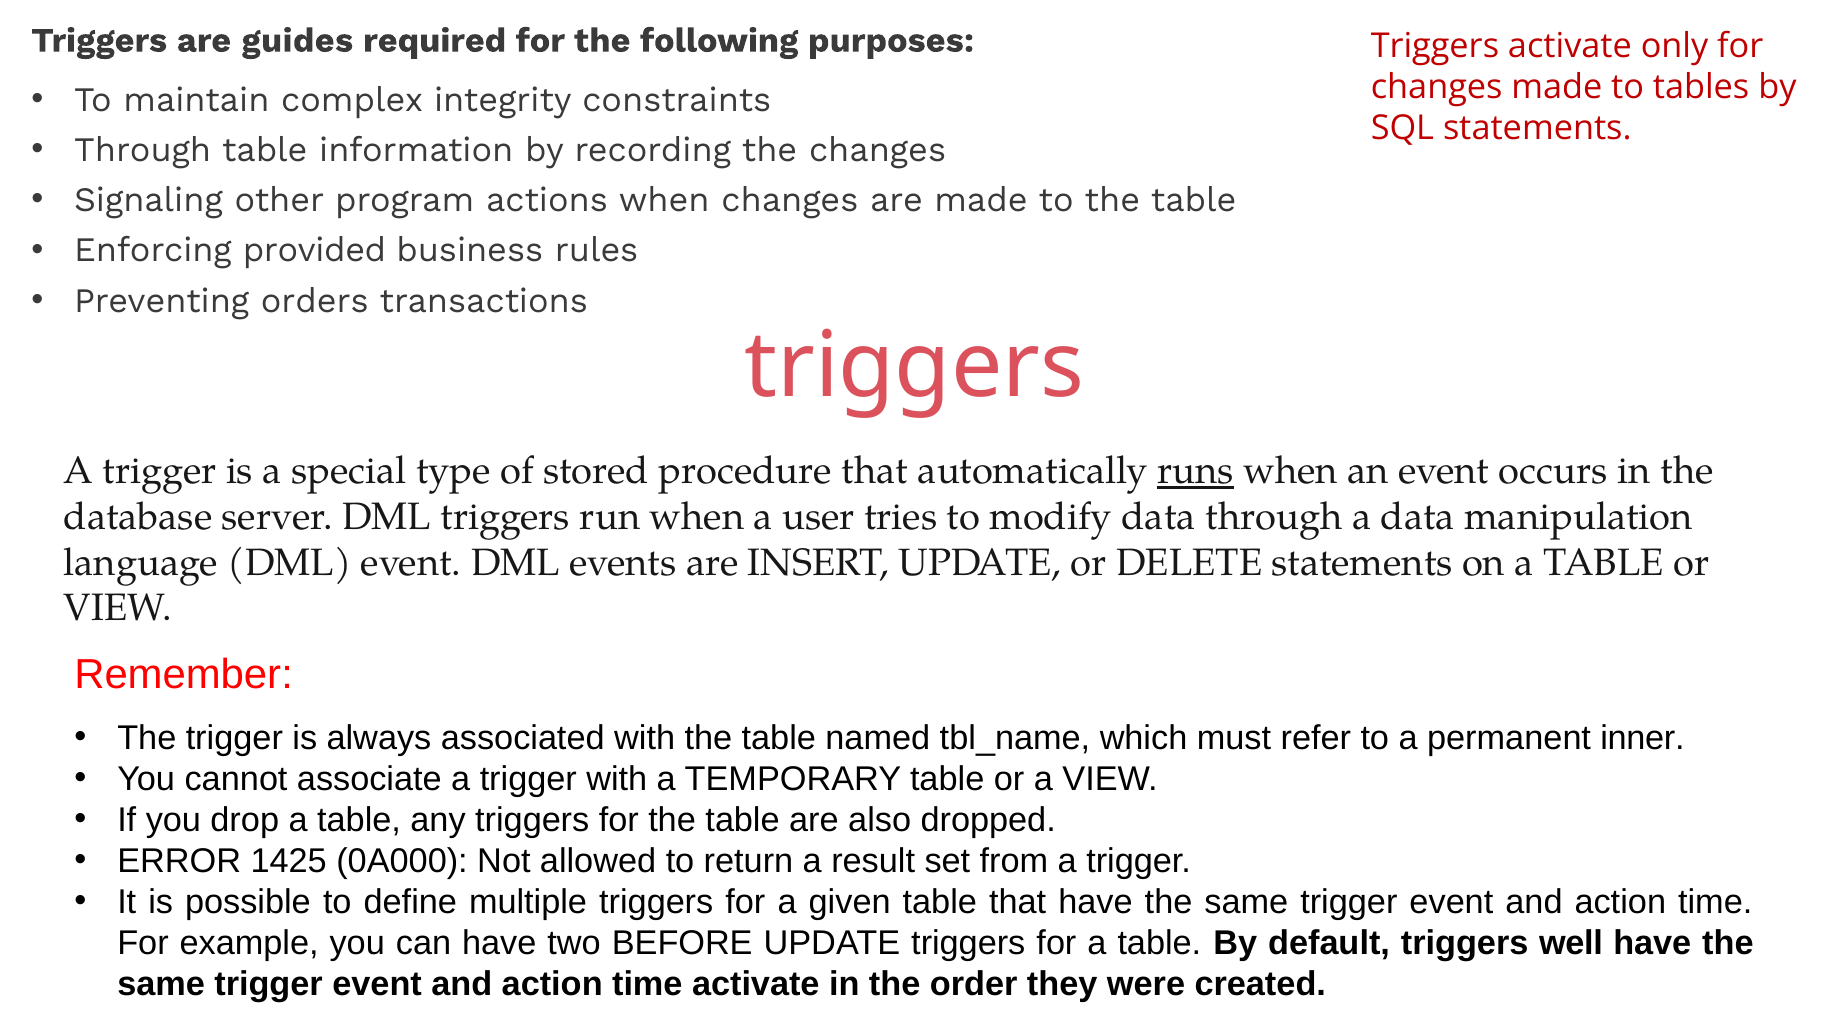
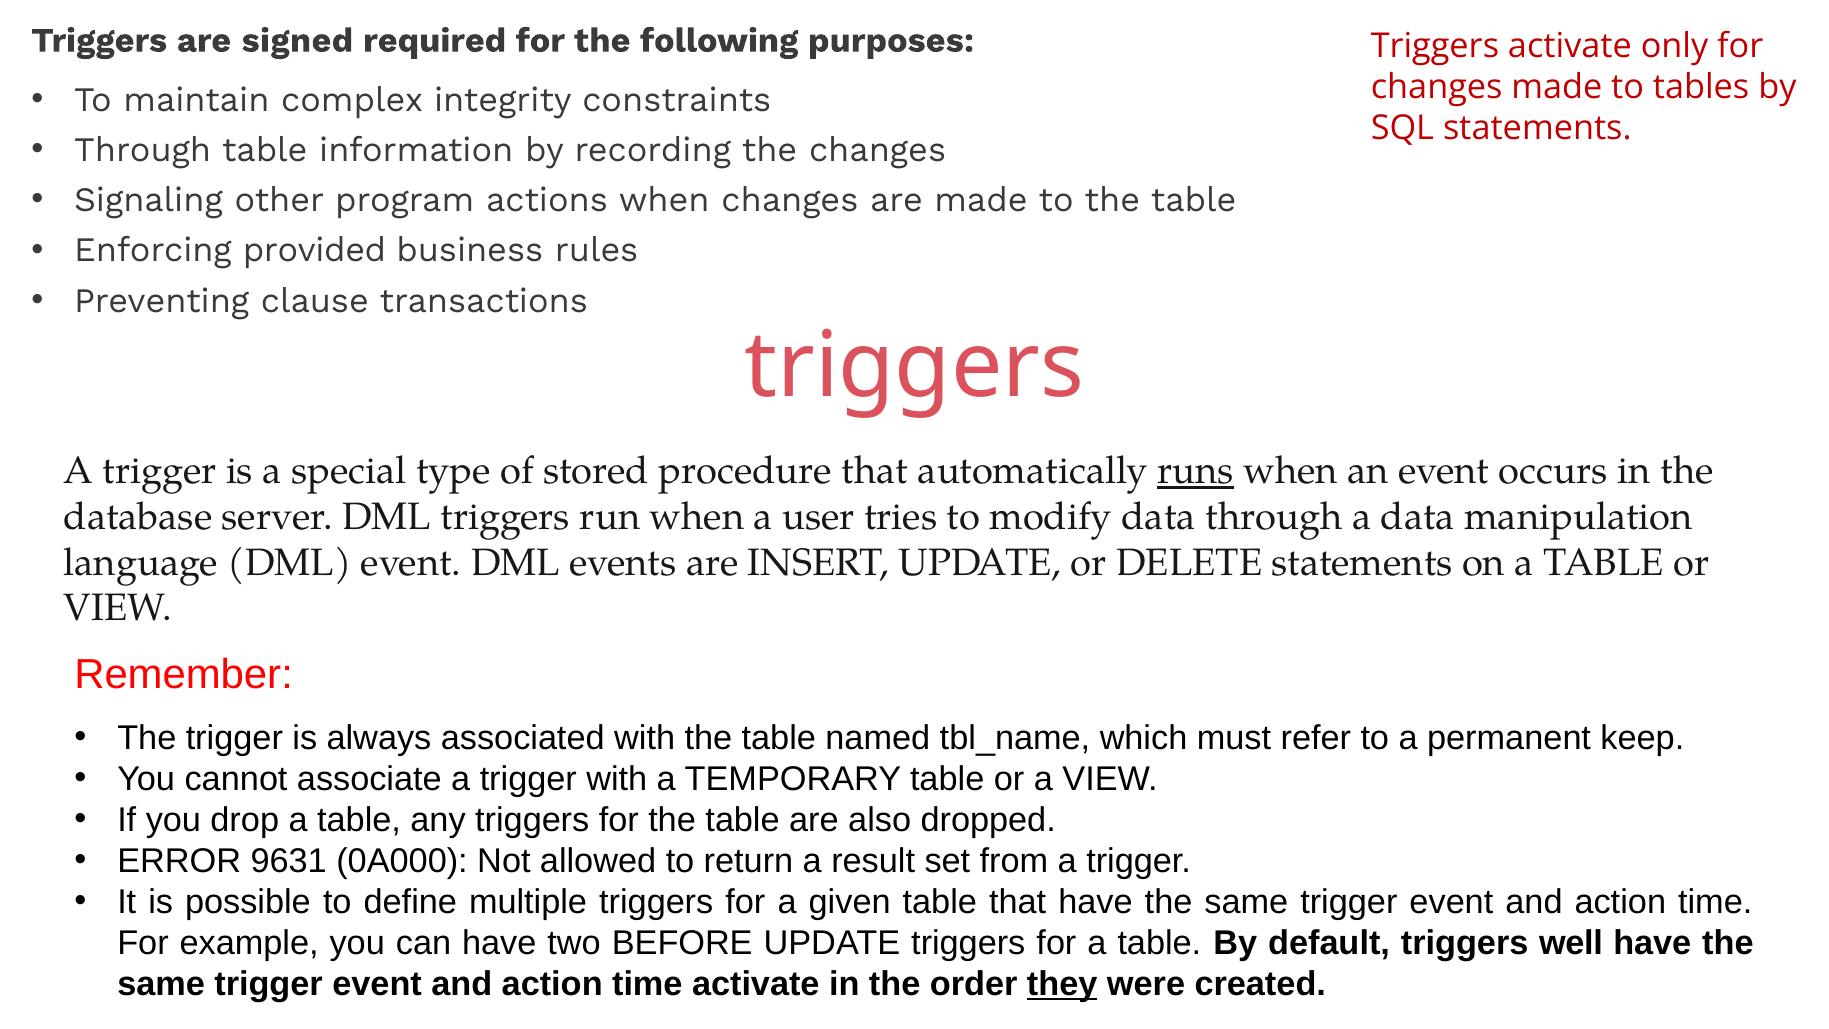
guides: guides -> signed
orders: orders -> clause
inner: inner -> keep
1425: 1425 -> 9631
they underline: none -> present
